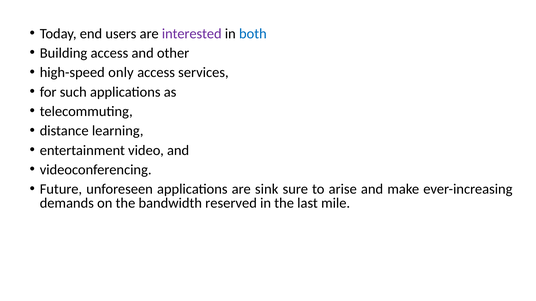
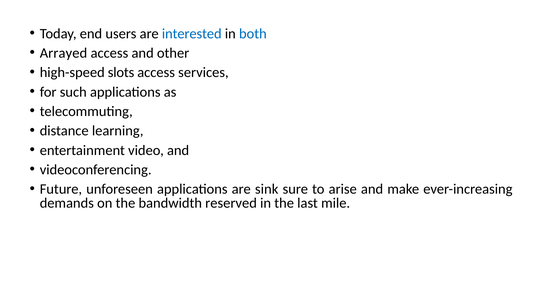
interested colour: purple -> blue
Building: Building -> Arrayed
only: only -> slots
